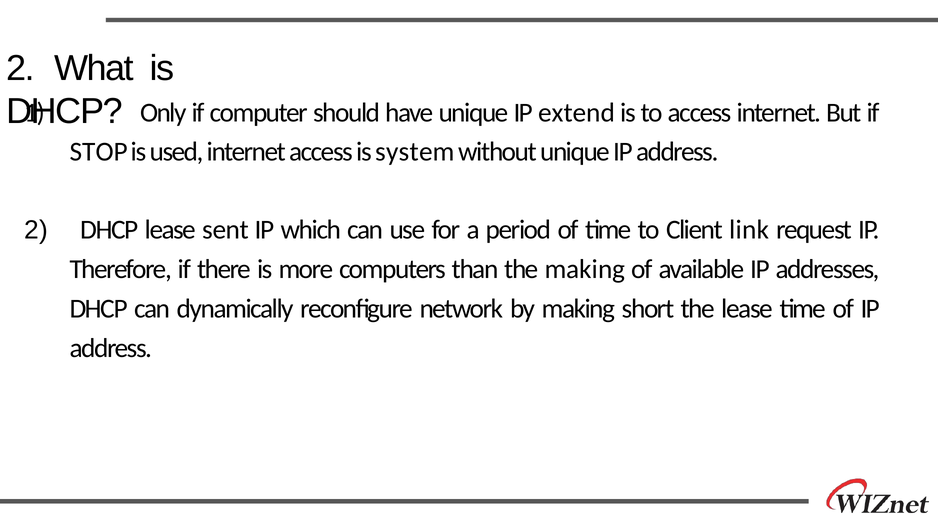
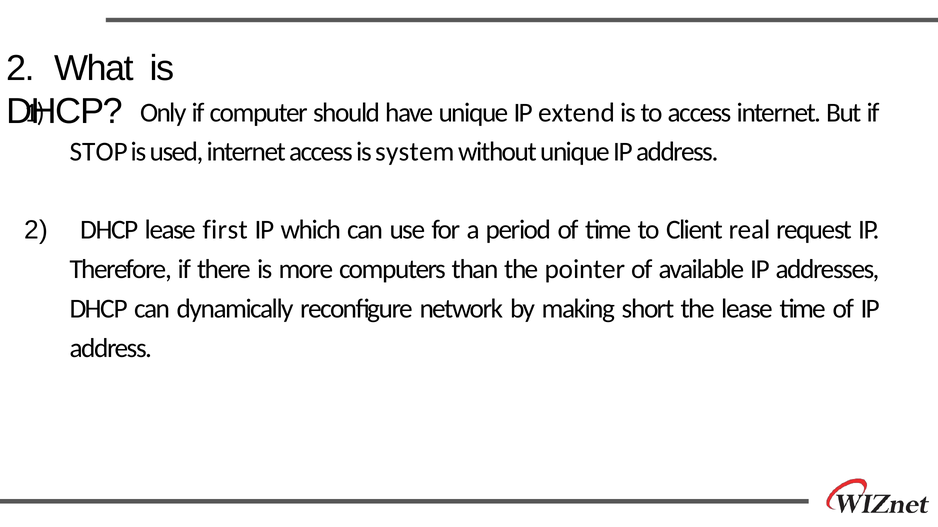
sent: sent -> first
link: link -> real
the making: making -> pointer
